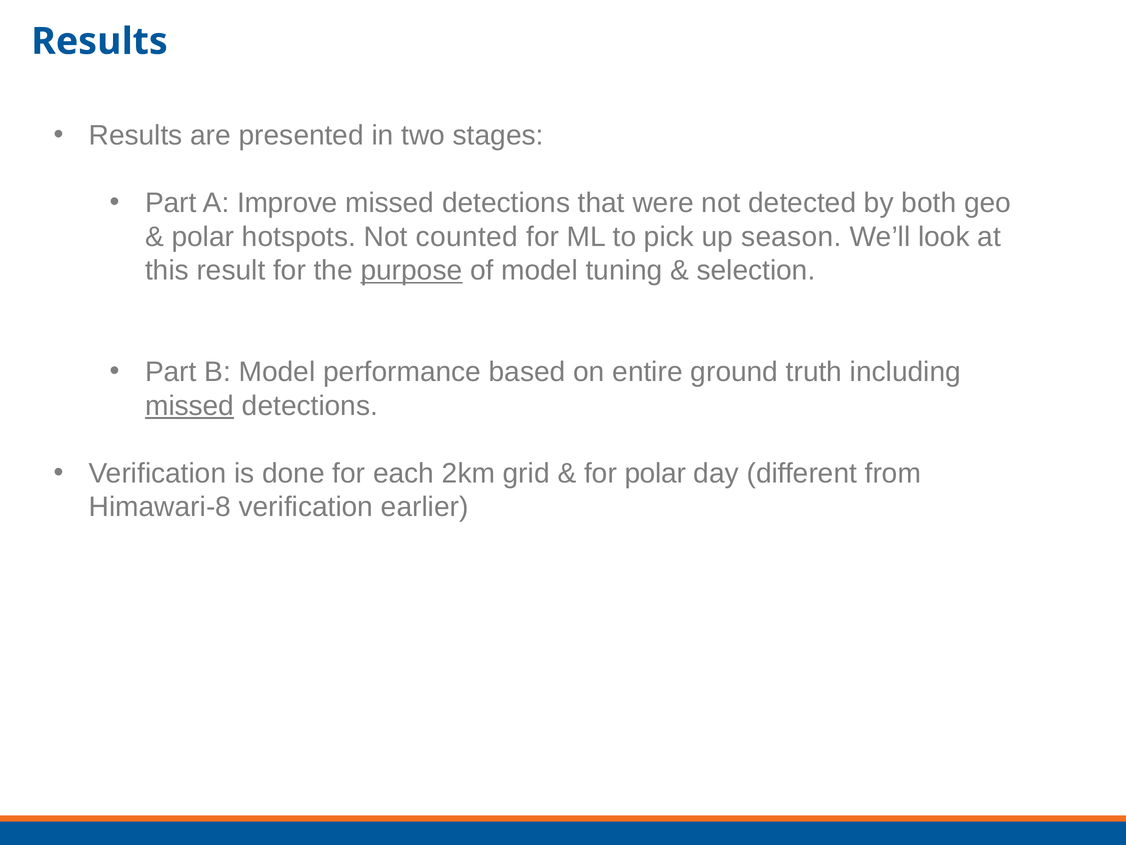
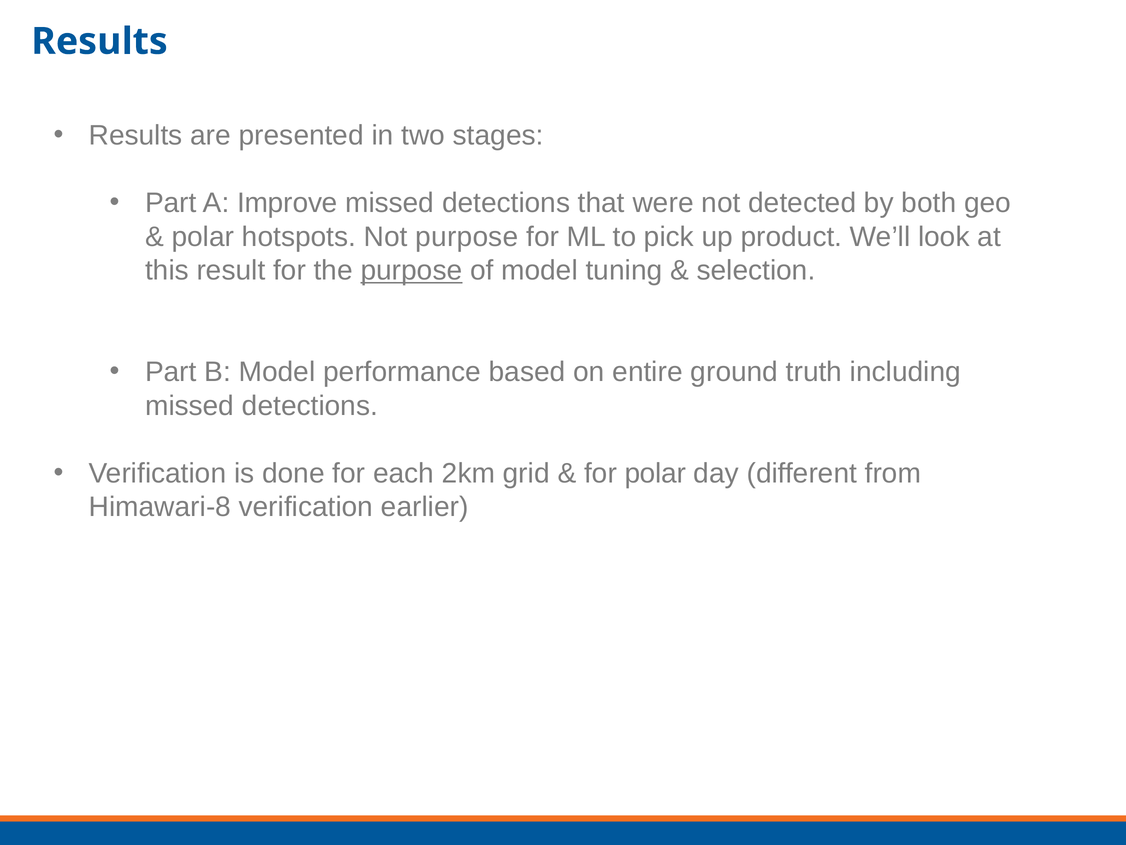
Not counted: counted -> purpose
season: season -> product
missed at (190, 406) underline: present -> none
